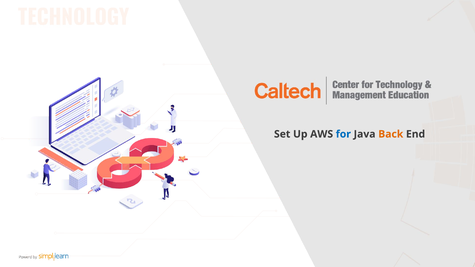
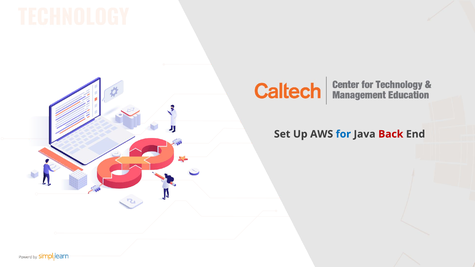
Back colour: orange -> red
